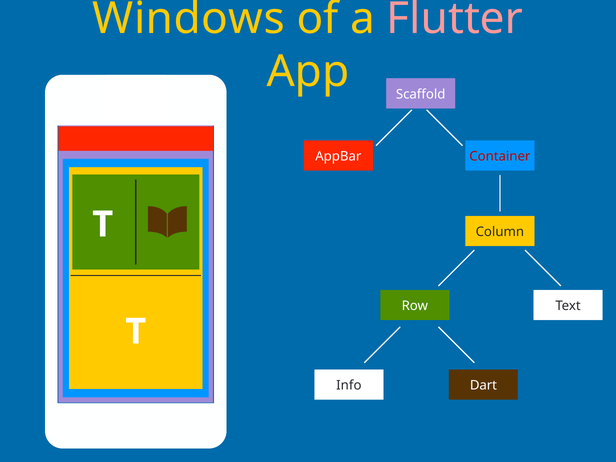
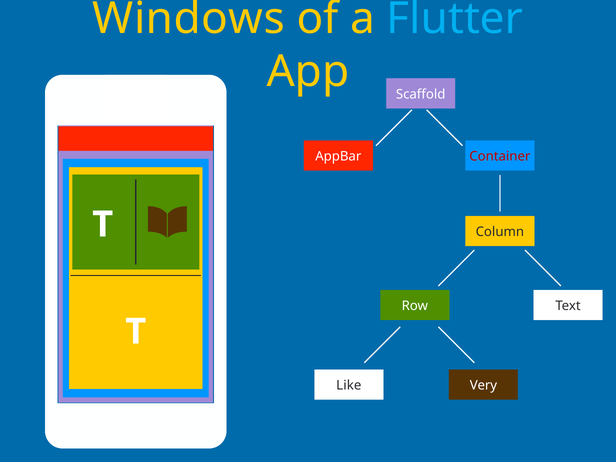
Flutter colour: pink -> light blue
Info: Info -> Like
Dart: Dart -> Very
